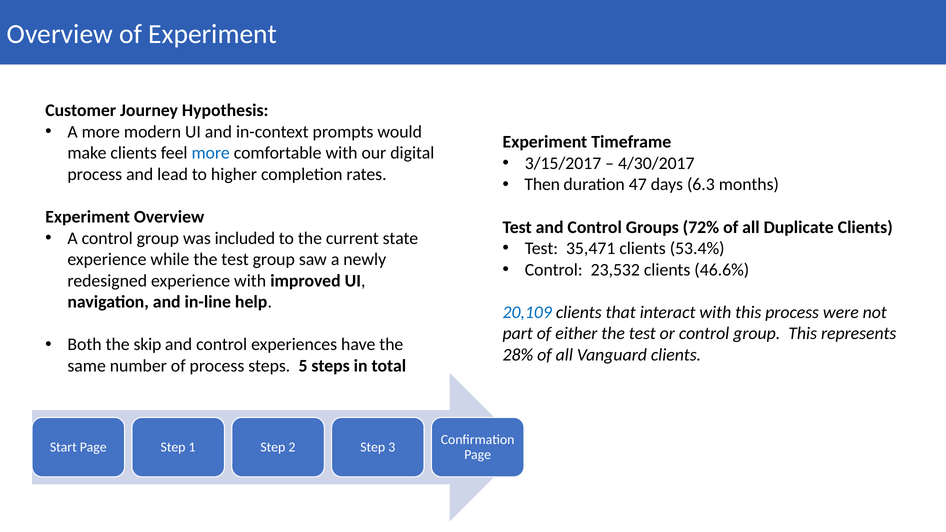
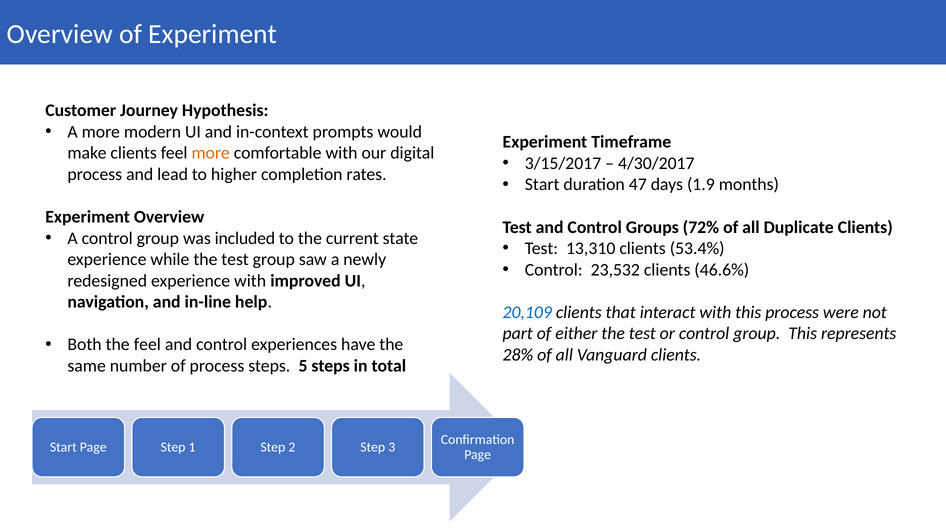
more at (211, 153) colour: blue -> orange
Then at (542, 185): Then -> Start
6.3: 6.3 -> 1.9
35,471: 35,471 -> 13,310
the skip: skip -> feel
